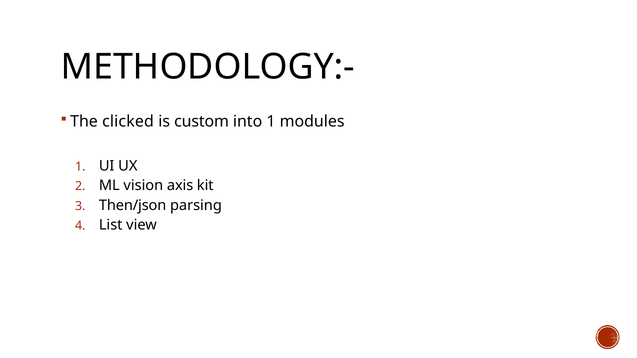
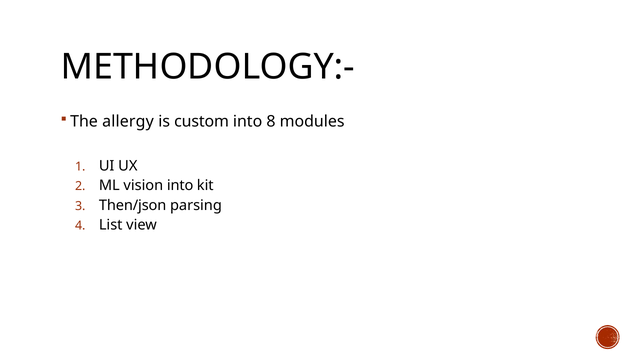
clicked: clicked -> allergy
into 1: 1 -> 8
vision axis: axis -> into
